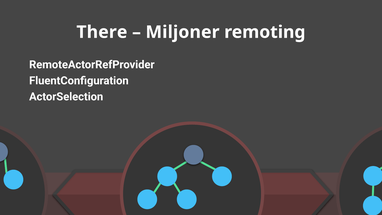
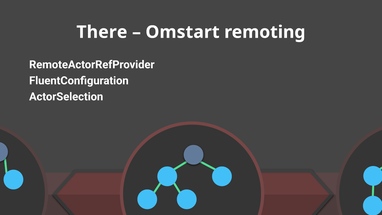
Miljoner: Miljoner -> Omstart
